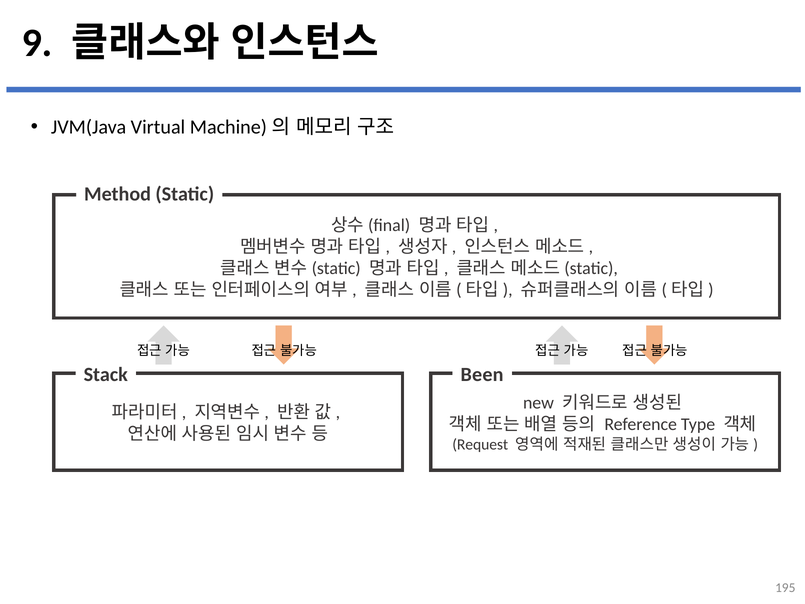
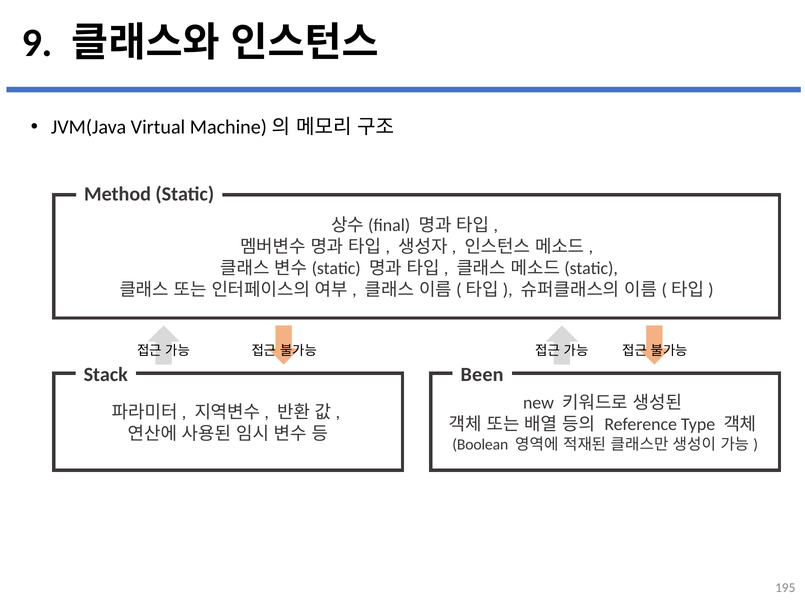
Request: Request -> Boolean
